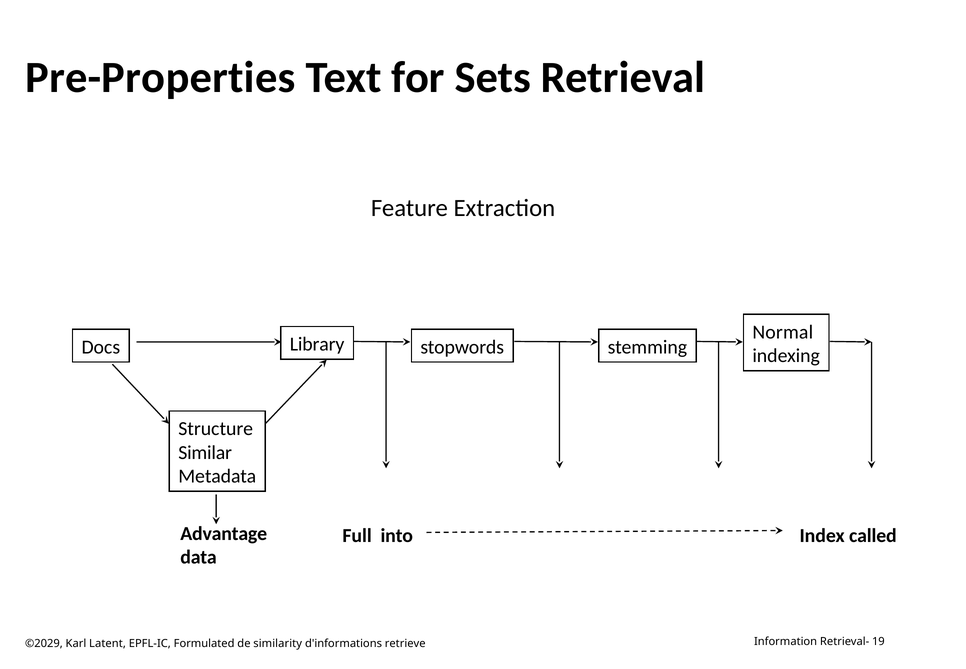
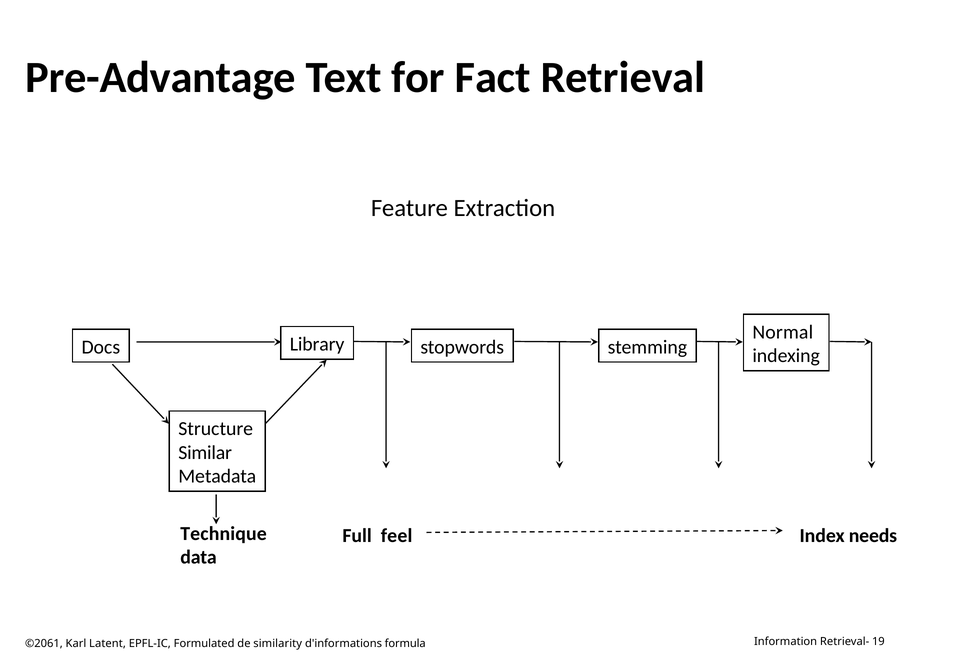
Pre-Properties: Pre-Properties -> Pre-Advantage
Sets: Sets -> Fact
Advantage: Advantage -> Technique
into: into -> feel
called: called -> needs
©2029: ©2029 -> ©2061
retrieve: retrieve -> formula
